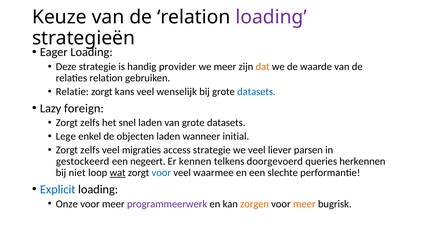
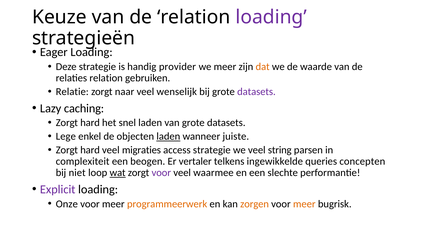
kans: kans -> naar
datasets at (256, 92) colour: blue -> purple
foreign: foreign -> caching
zelfs at (90, 123): zelfs -> hard
laden at (168, 136) underline: none -> present
initial: initial -> juiste
zelfs at (90, 150): zelfs -> hard
liever: liever -> string
gestockeerd: gestockeerd -> complexiteit
negeert: negeert -> beogen
kennen: kennen -> vertaler
doorgevoerd: doorgevoerd -> ingewikkelde
herkennen: herkennen -> concepten
voor at (161, 173) colour: blue -> purple
Explicit colour: blue -> purple
programmeerwerk colour: purple -> orange
